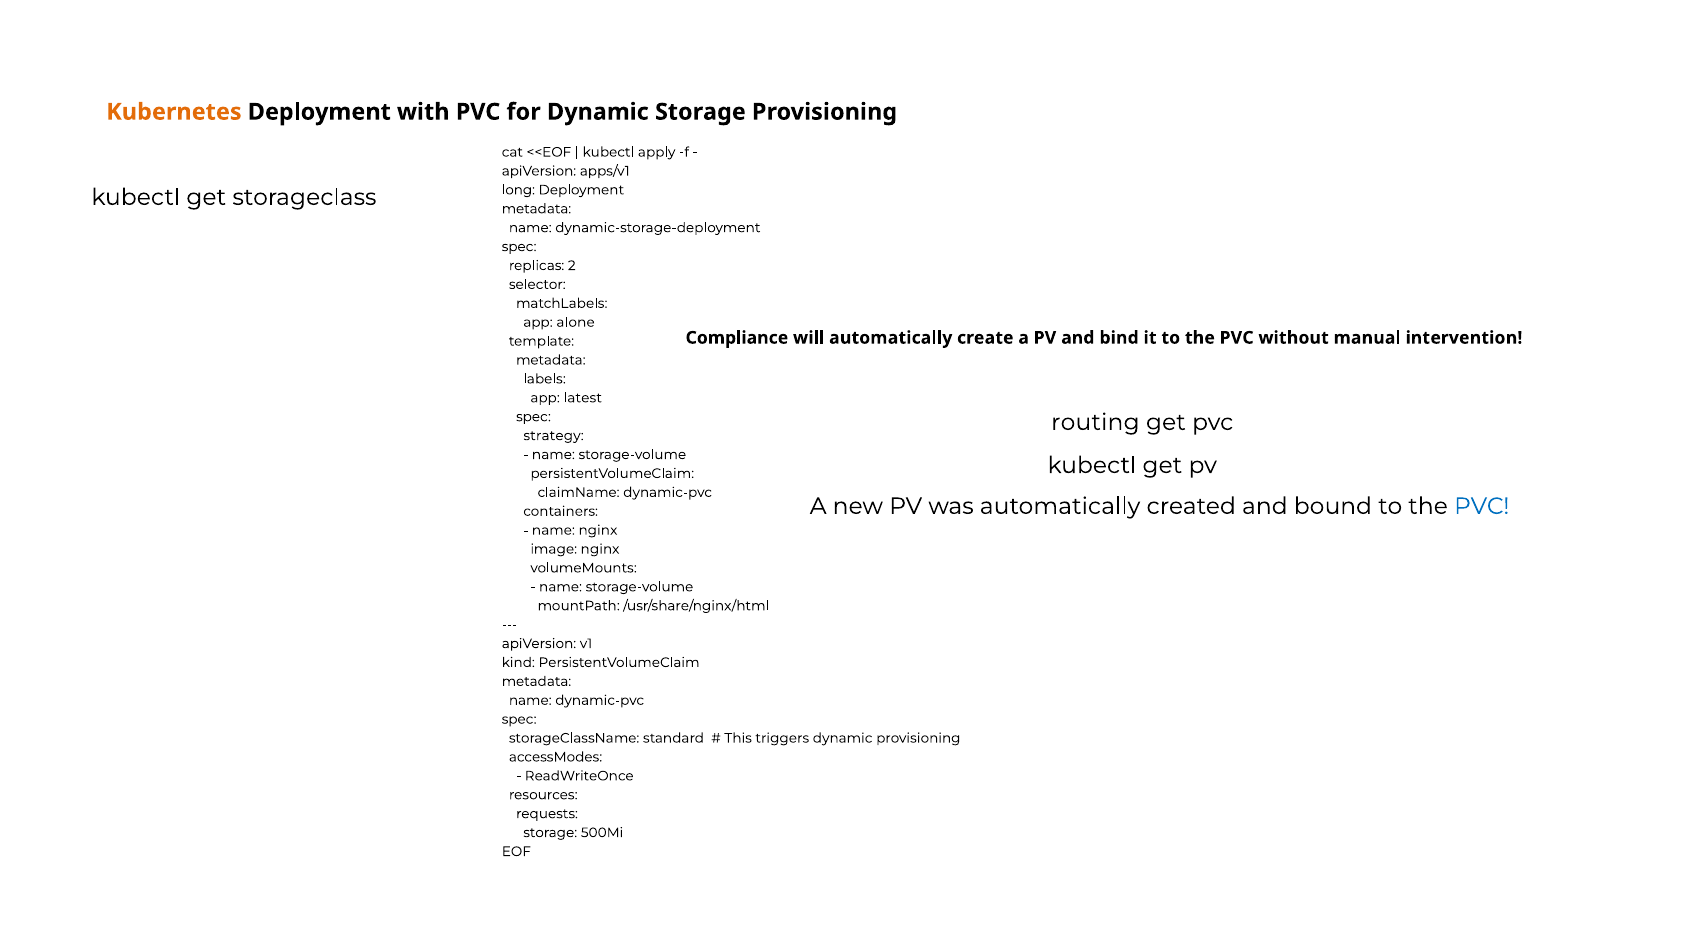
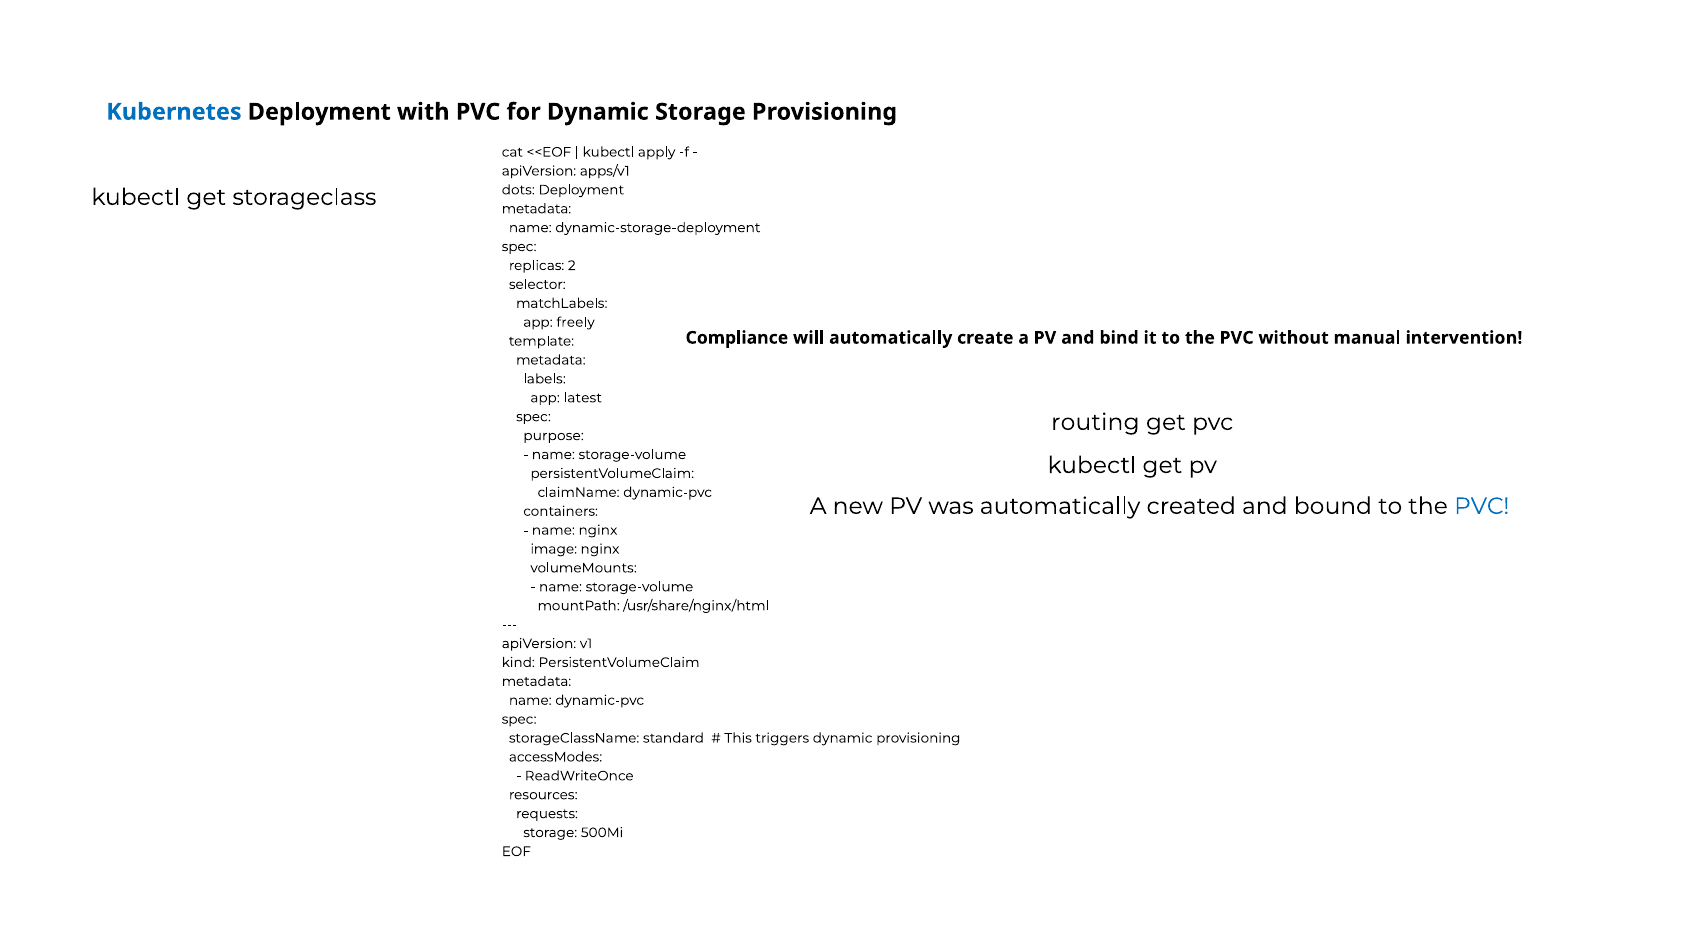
Kubernetes colour: orange -> blue
long: long -> dots
alone: alone -> freely
strategy: strategy -> purpose
